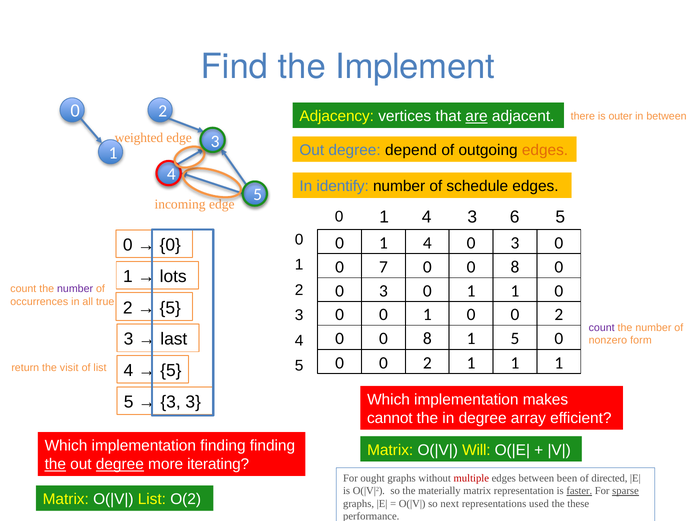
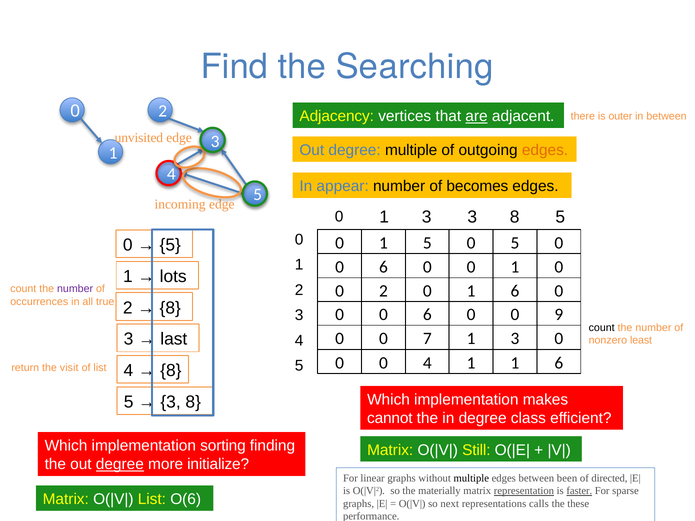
Implement: Implement -> Searching
weighted: weighted -> unvisited
degree depend: depend -> multiple
identify: identify -> appear
schedule: schedule -> becomes
4 at (427, 217): 4 -> 3
6 at (515, 217): 6 -> 8
4 at (427, 243): 4 -> 5
3 at (515, 243): 3 -> 5
0 at (170, 245): 0 -> 5
7 at (383, 267): 7 -> 6
8 at (515, 267): 8 -> 1
3 at (383, 291): 3 -> 2
0 1 1: 1 -> 6
5 at (170, 308): 5 -> 8
1 at (427, 315): 1 -> 6
2 at (559, 315): 2 -> 9
count at (602, 328) colour: purple -> black
8 at (427, 339): 8 -> 7
5 at (515, 339): 5 -> 3
form: form -> least
2 at (427, 363): 2 -> 4
1 1 1: 1 -> 6
5 at (171, 371): 5 -> 8
3 at (193, 402): 3 -> 8
array: array -> class
implementation finding: finding -> sorting
Will: Will -> Still
the at (55, 465) underline: present -> none
iterating: iterating -> initialize
ought: ought -> linear
multiple at (471, 478) colour: red -> black
representation underline: none -> present
sparse underline: present -> none
O(2: O(2 -> O(6
used: used -> calls
